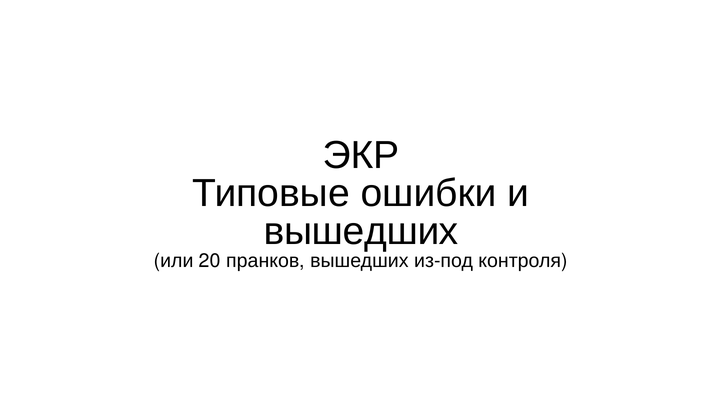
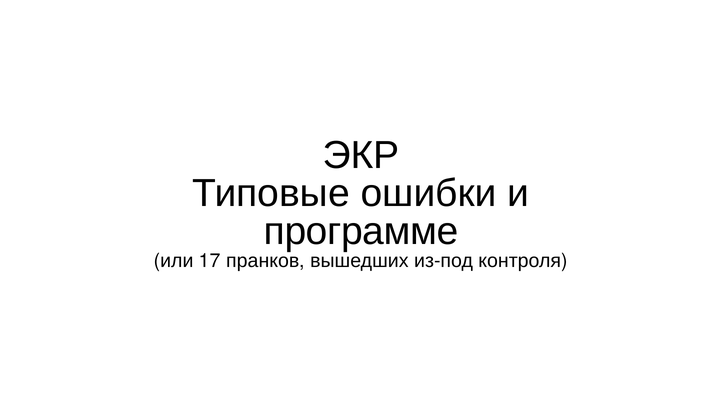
вышедших at (361, 232): вышедших -> программе
20: 20 -> 17
